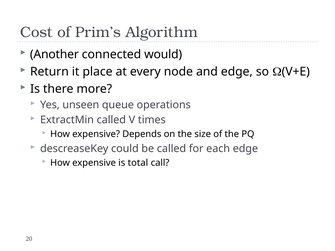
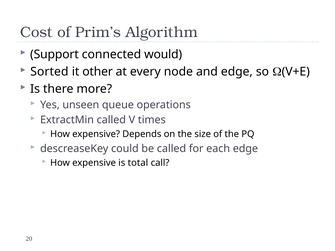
Another: Another -> Support
Return: Return -> Sorted
place: place -> other
